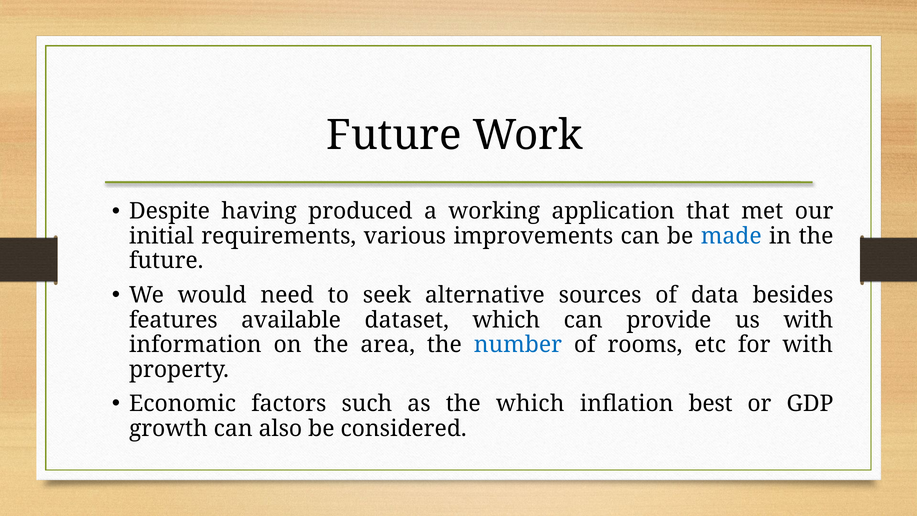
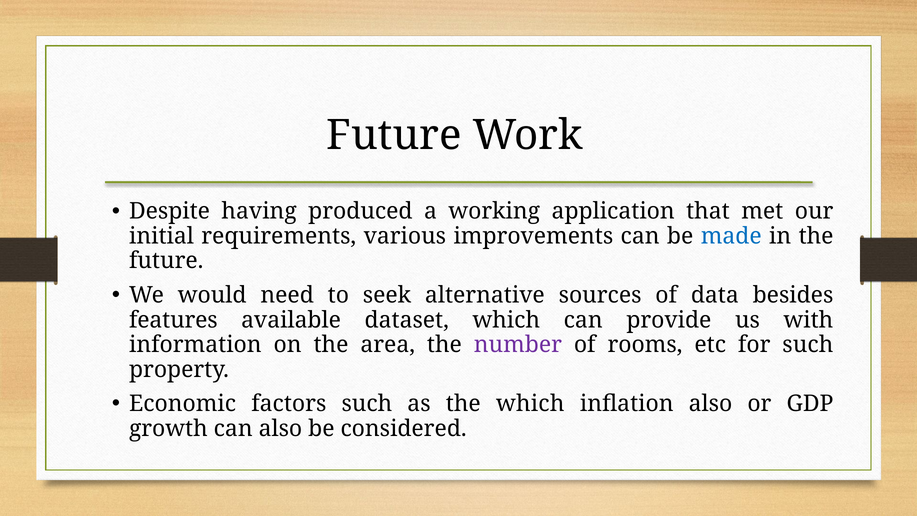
number colour: blue -> purple
for with: with -> such
inflation best: best -> also
